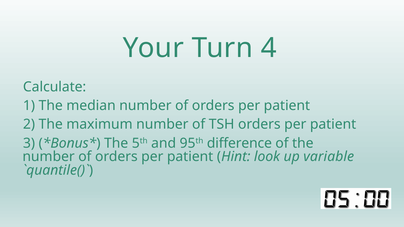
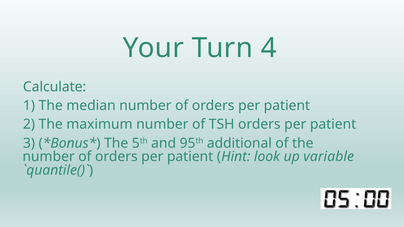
difference: difference -> additional
